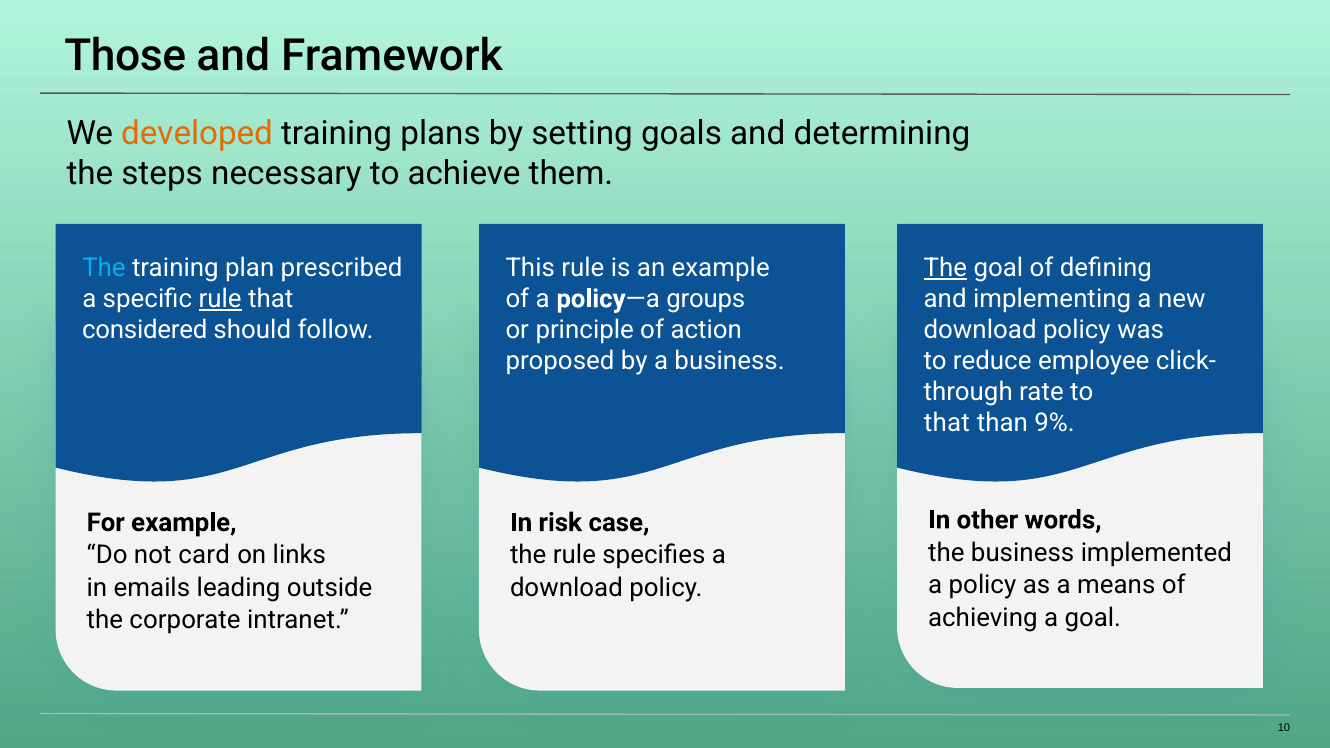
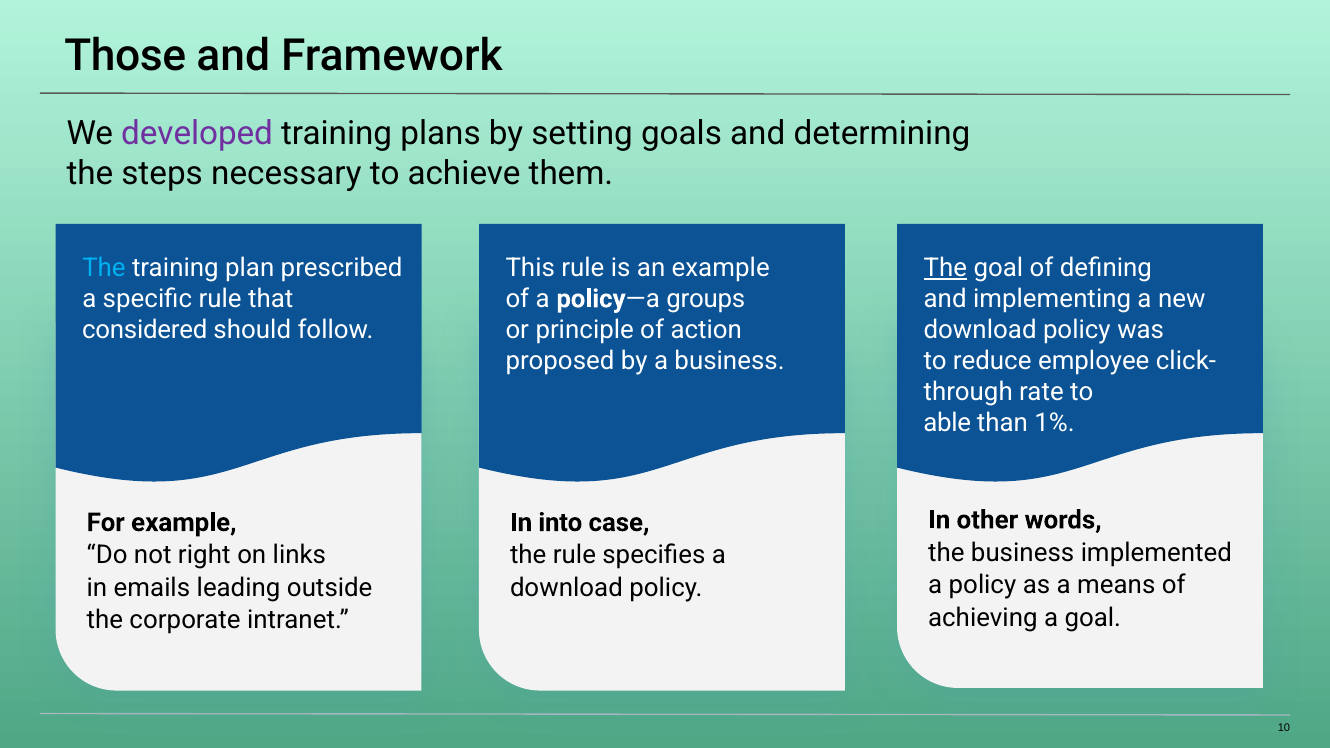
developed colour: orange -> purple
rule at (220, 299) underline: present -> none
that at (947, 423): that -> able
9%: 9% -> 1%
risk: risk -> into
card: card -> right
